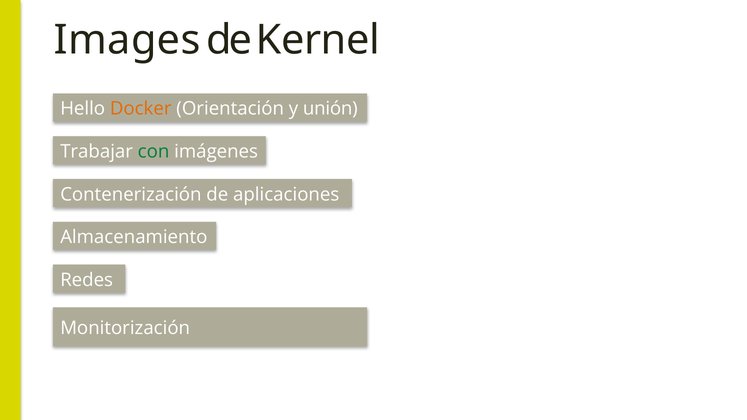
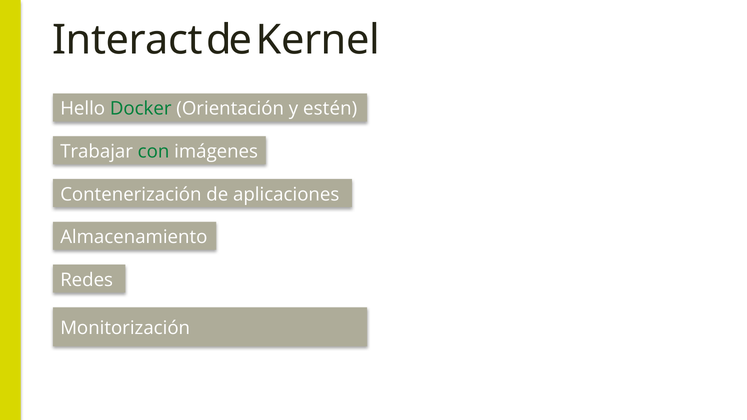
Images: Images -> Interact
Docker colour: orange -> green
unión: unión -> estén
